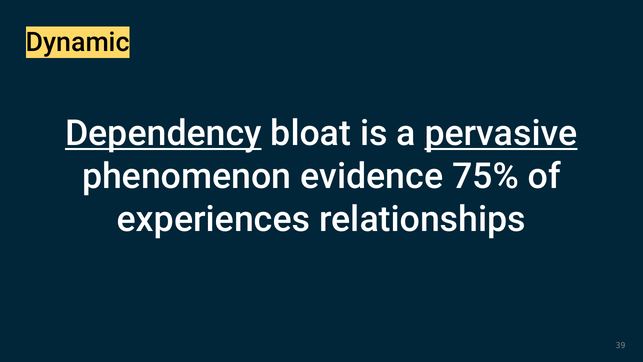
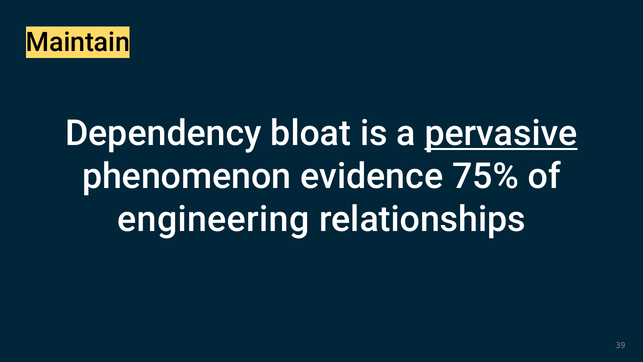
Dynamic: Dynamic -> Maintain
Dependency underline: present -> none
experiences: experiences -> engineering
